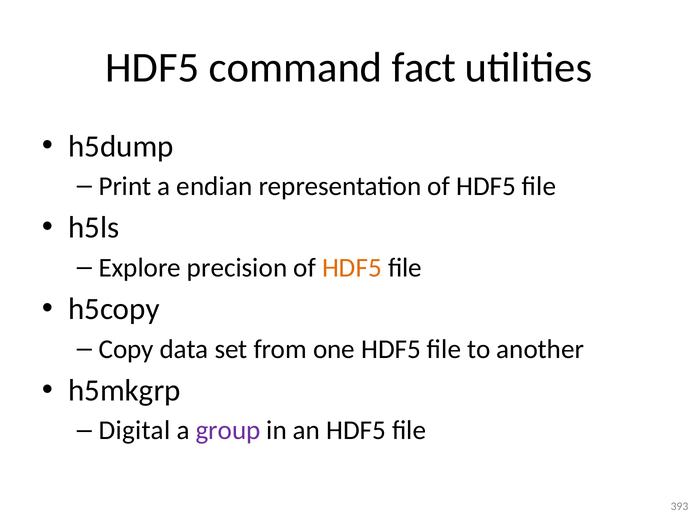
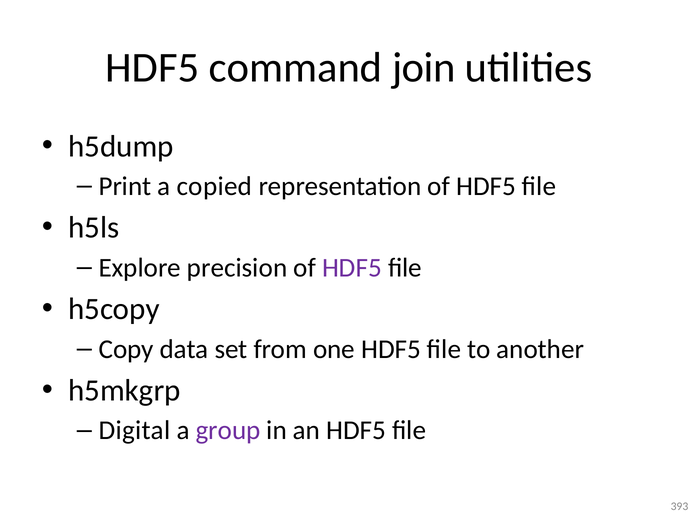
fact: fact -> join
endian: endian -> copied
HDF5 at (352, 268) colour: orange -> purple
